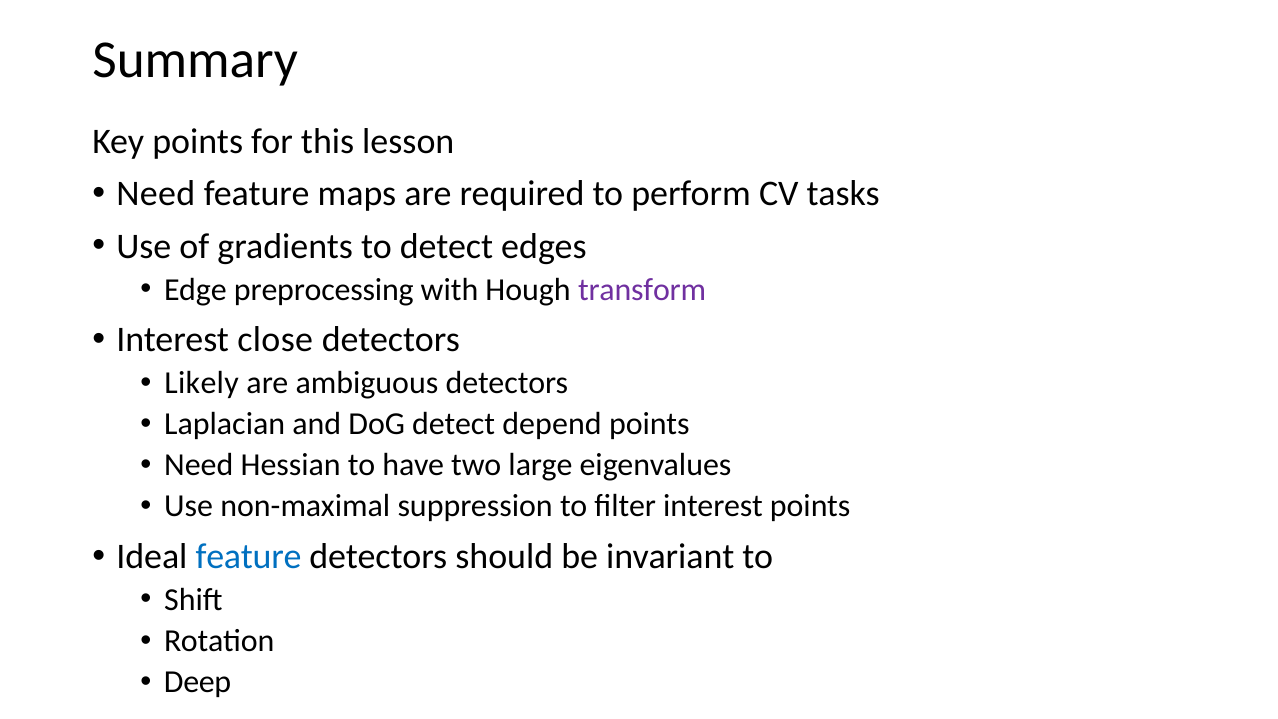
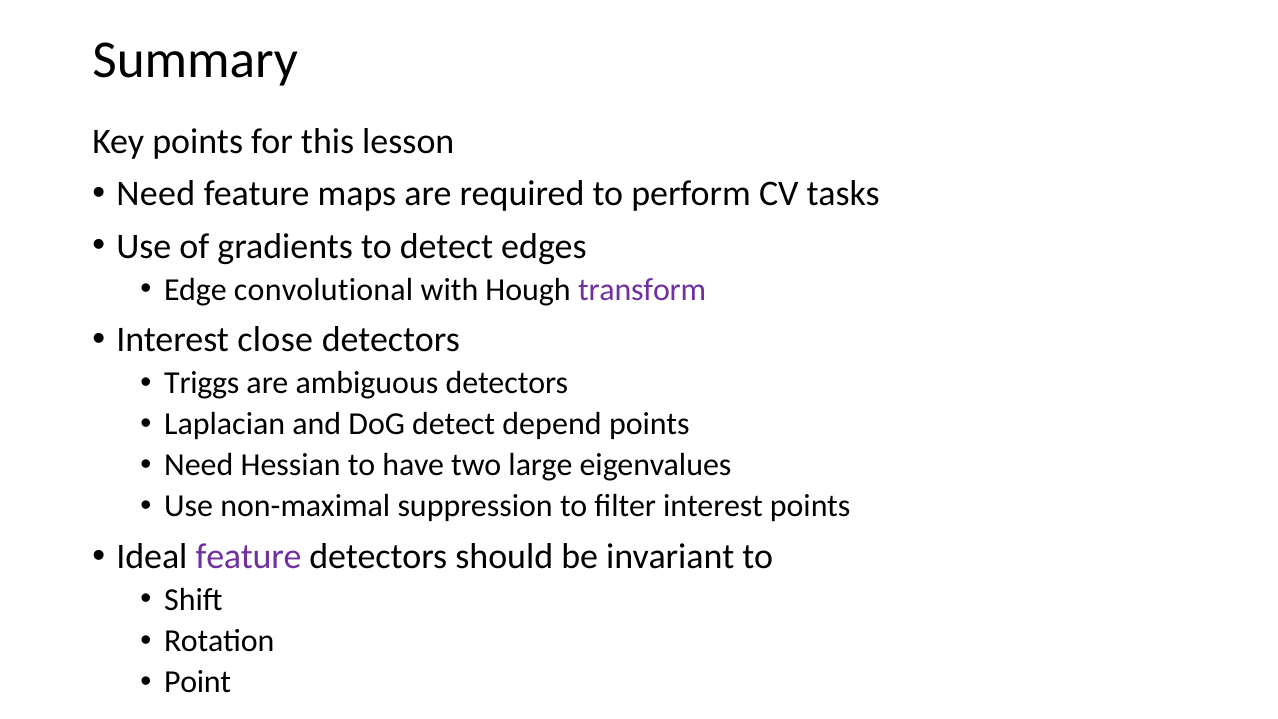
preprocessing: preprocessing -> convolutional
Likely: Likely -> Triggs
feature at (249, 556) colour: blue -> purple
Deep: Deep -> Point
